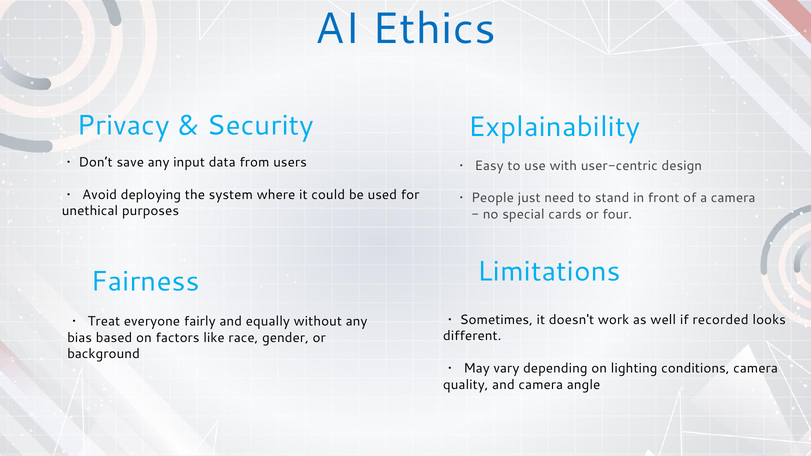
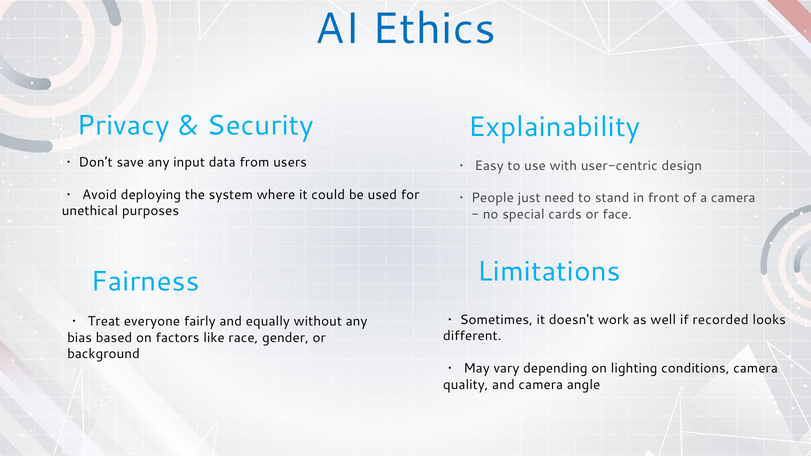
four: four -> face
